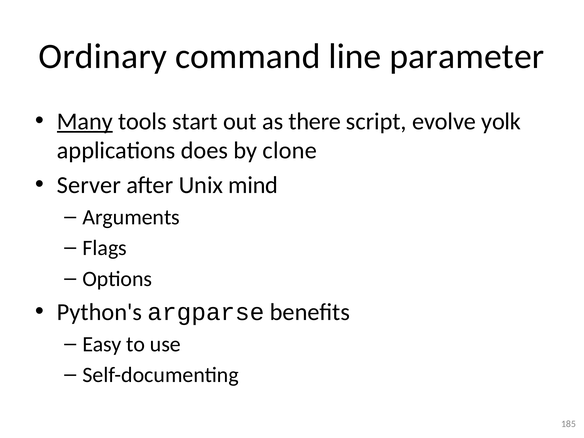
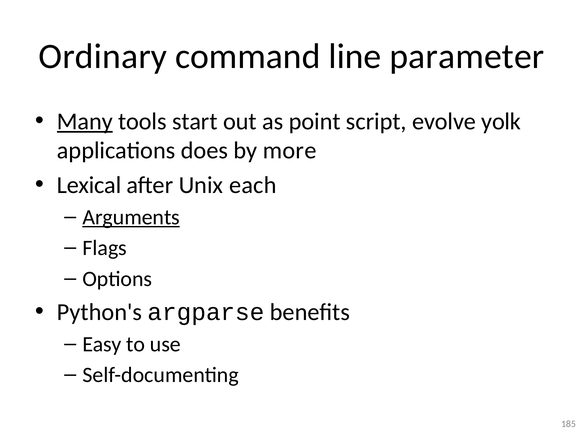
there: there -> point
clone: clone -> more
Server: Server -> Lexical
mind: mind -> each
Arguments underline: none -> present
